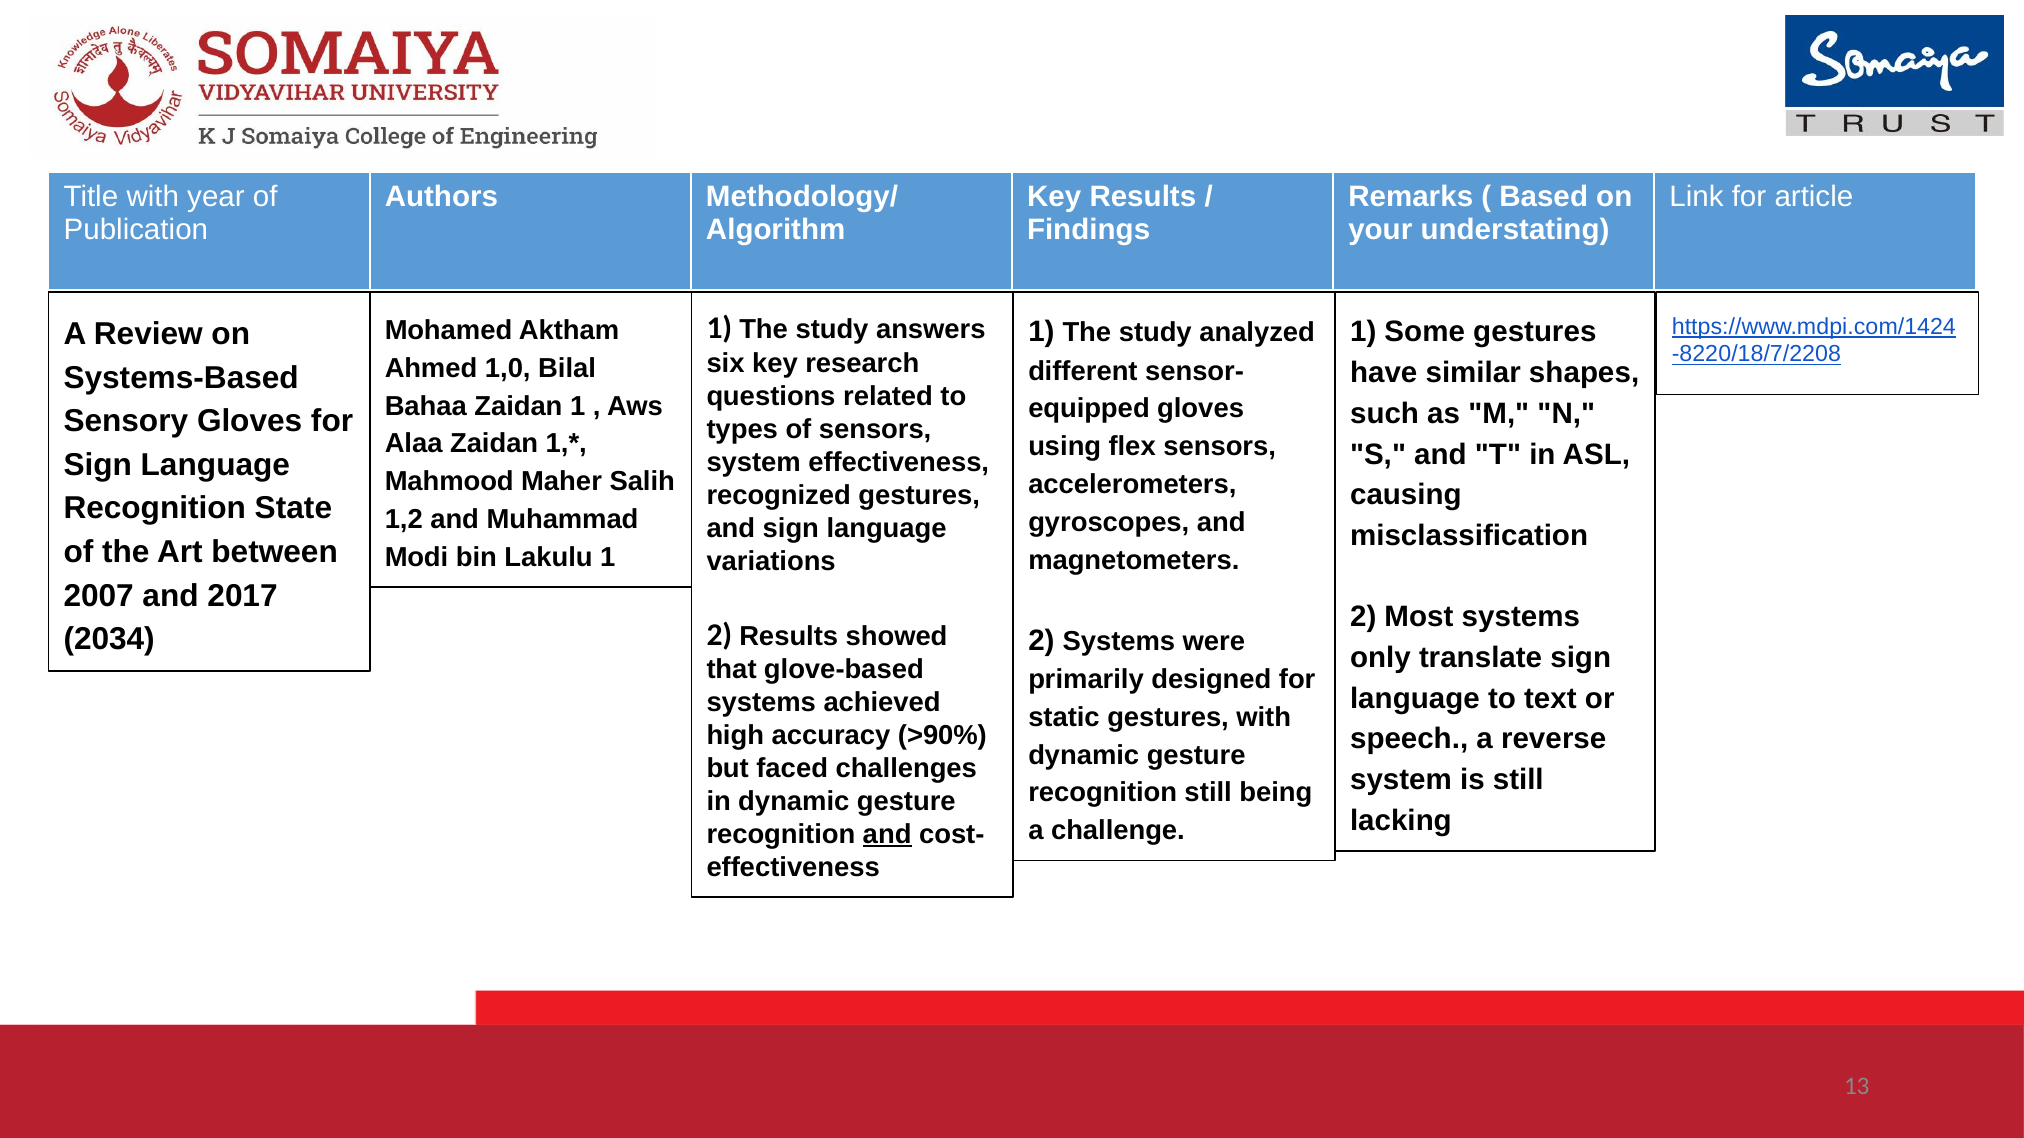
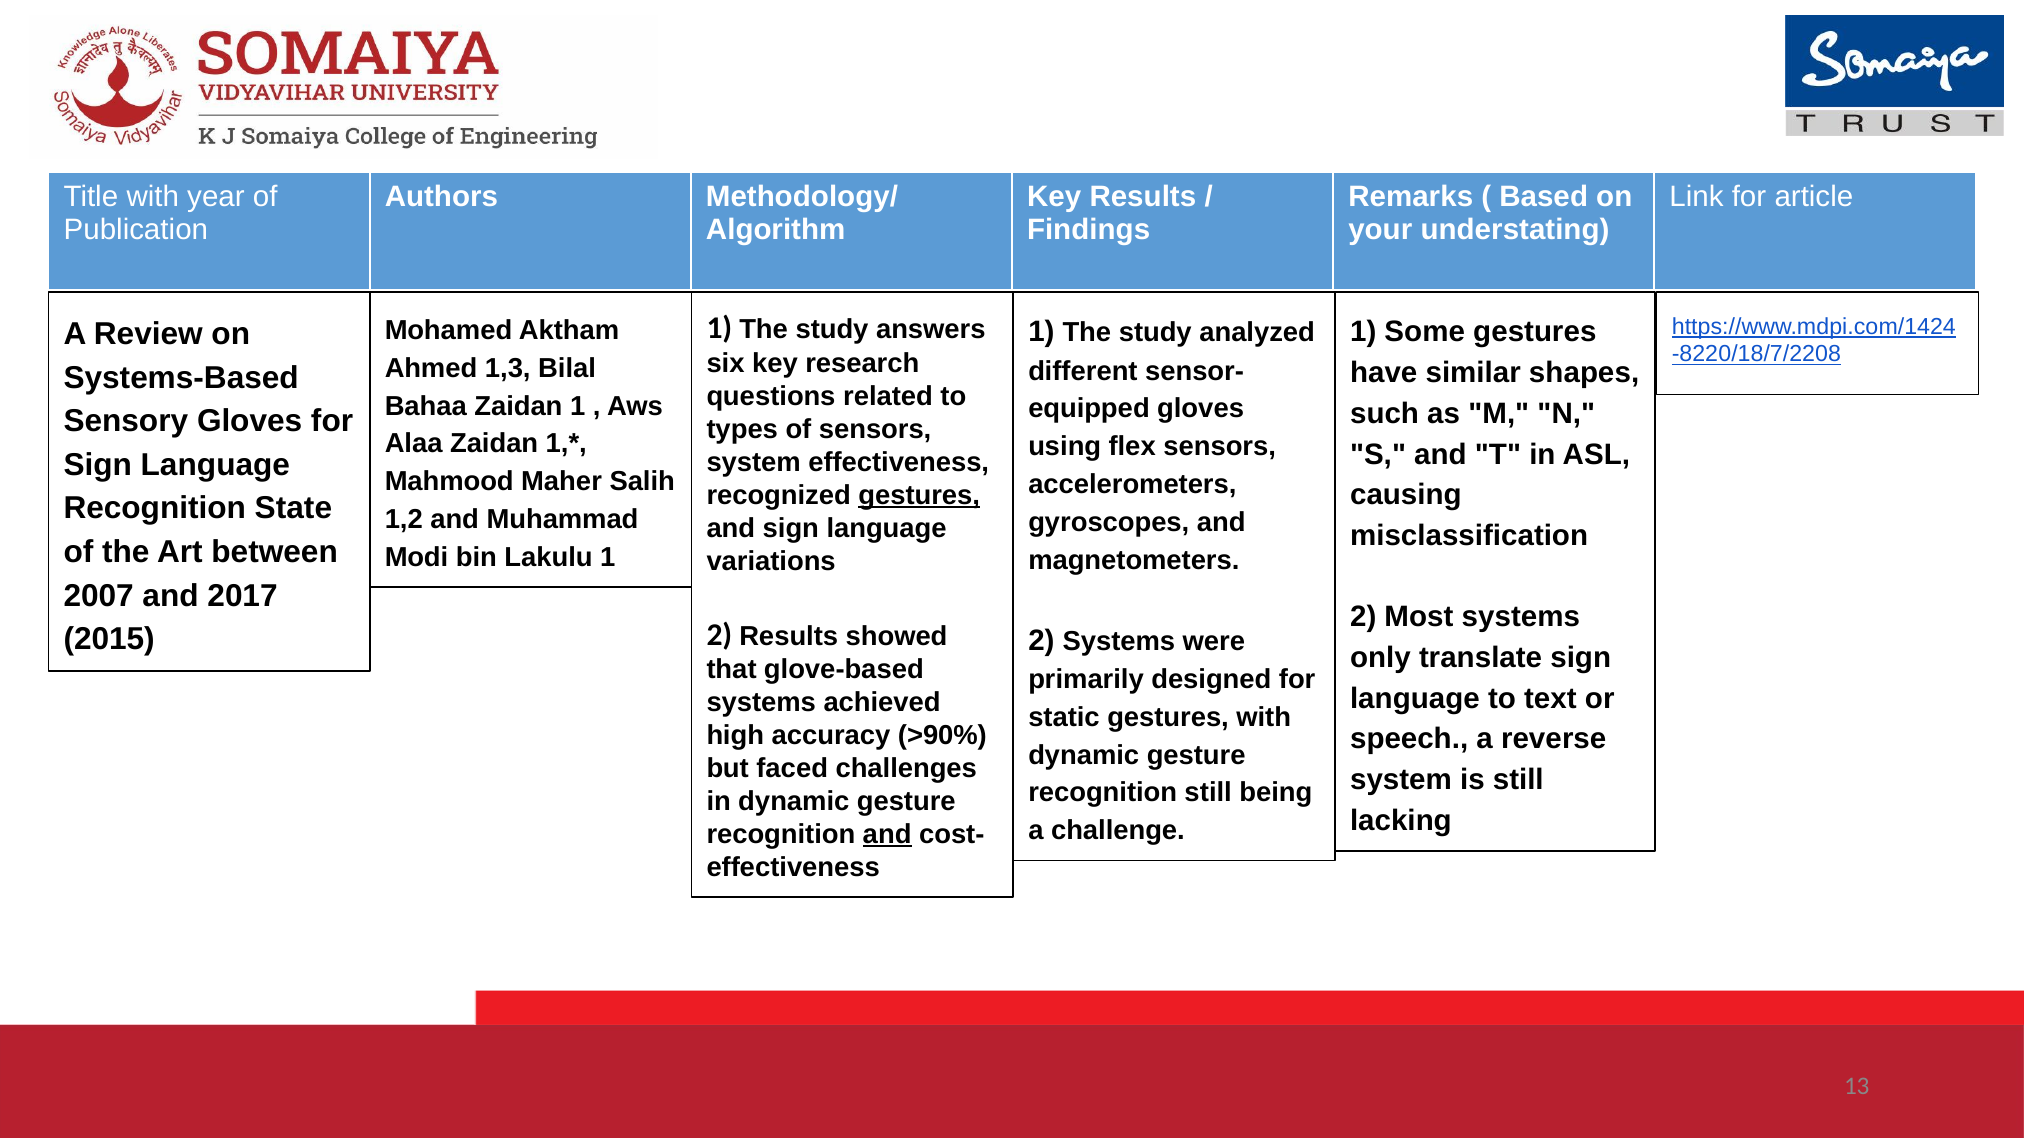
1,0: 1,0 -> 1,3
gestures at (919, 495) underline: none -> present
2034: 2034 -> 2015
